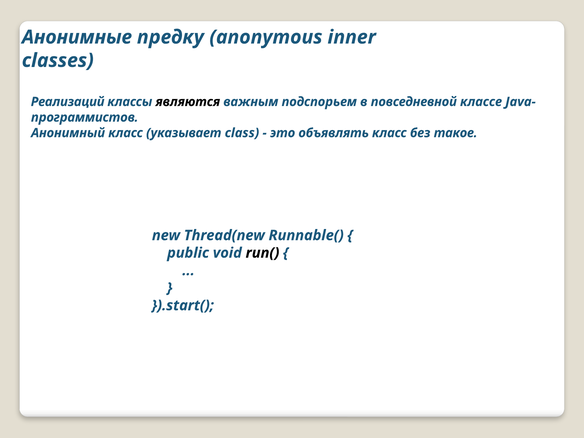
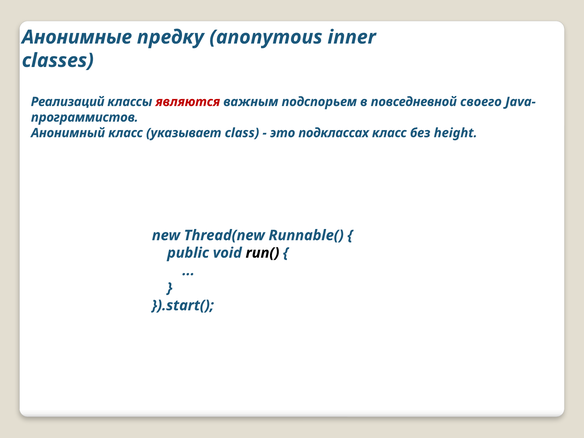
являются colour: black -> red
классе: классе -> своего
объявлять: объявлять -> подклассах
такое: такое -> height
